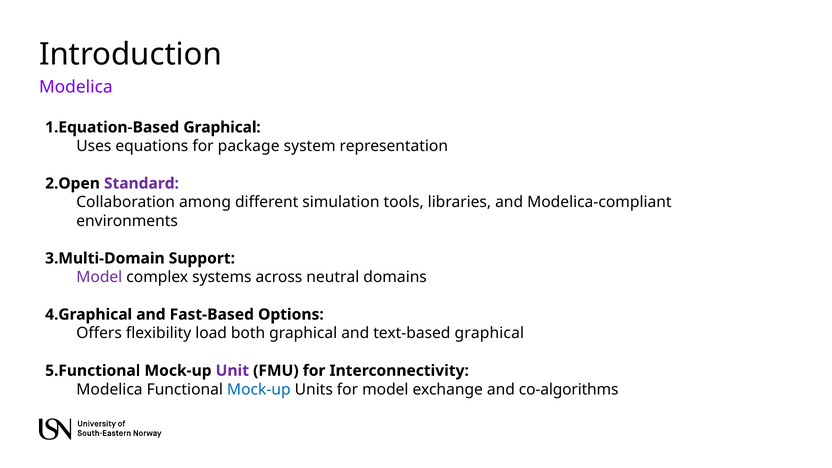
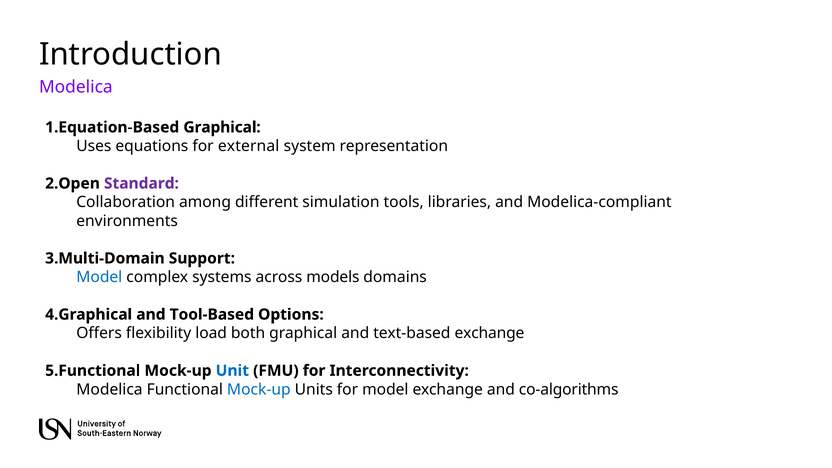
package: package -> external
Model at (99, 277) colour: purple -> blue
neutral: neutral -> models
Fast-Based: Fast-Based -> Tool-Based
text-based graphical: graphical -> exchange
Unit colour: purple -> blue
